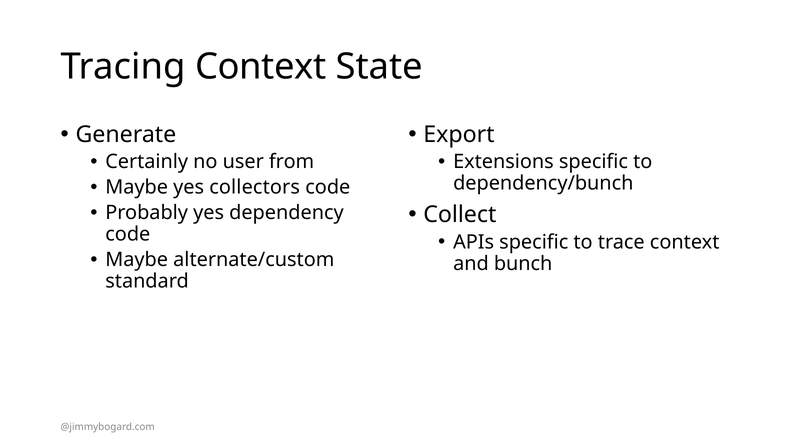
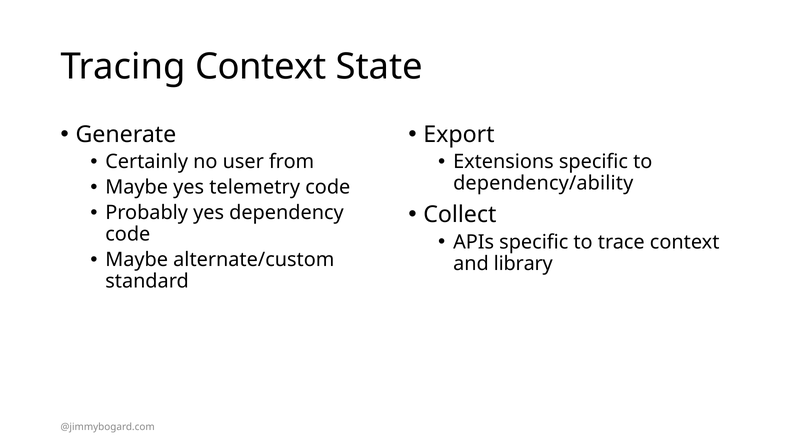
collectors: collectors -> telemetry
dependency/bunch: dependency/bunch -> dependency/ability
bunch: bunch -> library
